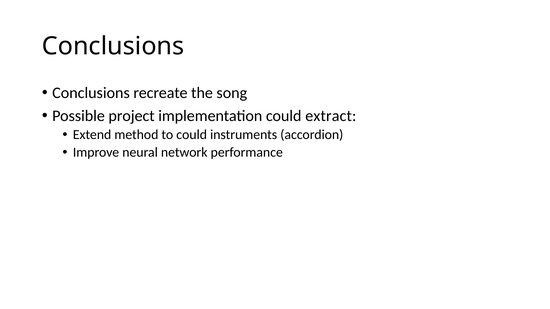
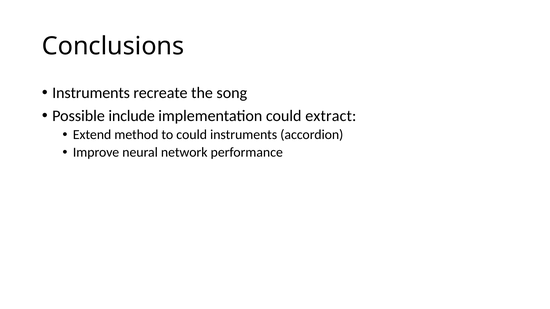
Conclusions at (91, 93): Conclusions -> Instruments
project: project -> include
